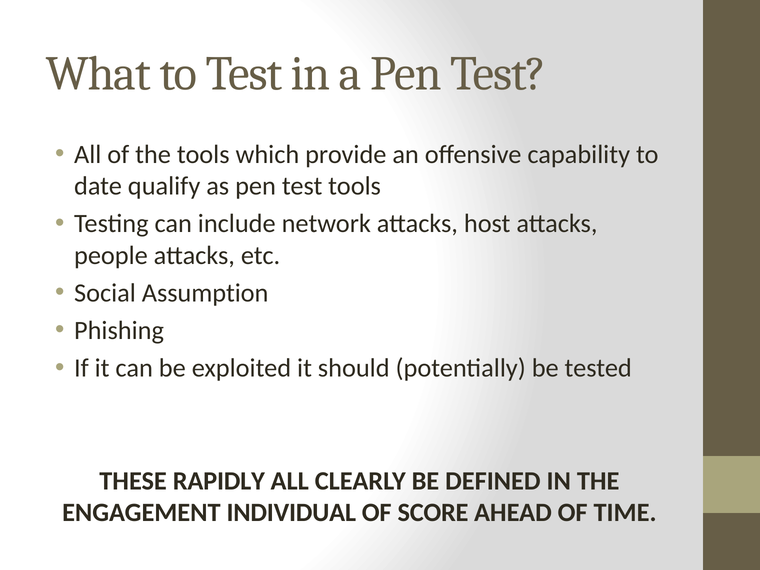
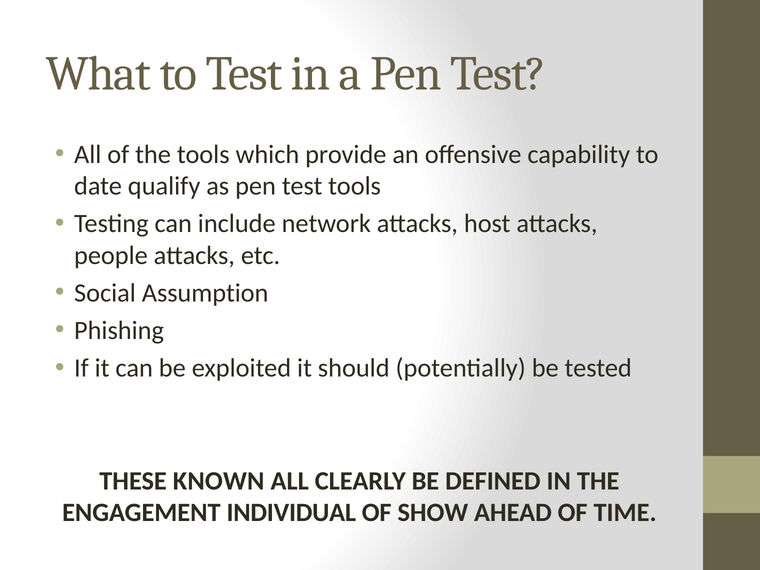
RAPIDLY: RAPIDLY -> KNOWN
SCORE: SCORE -> SHOW
